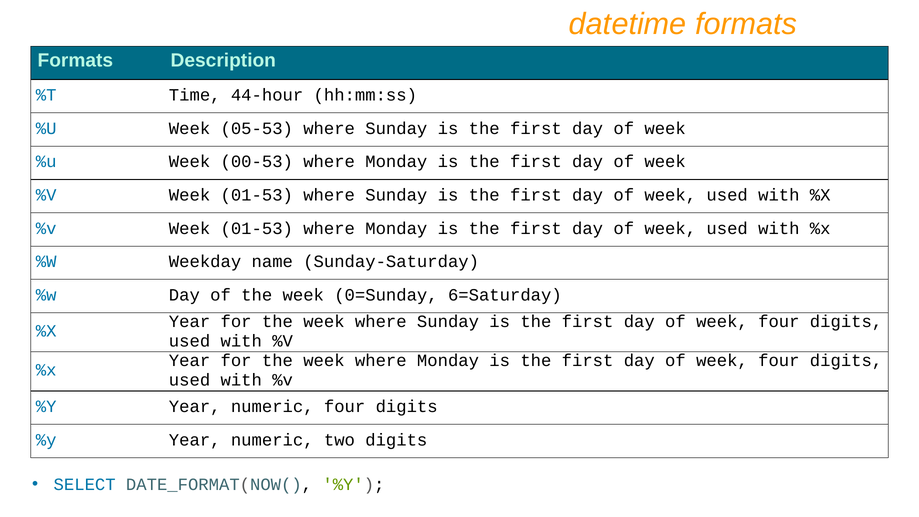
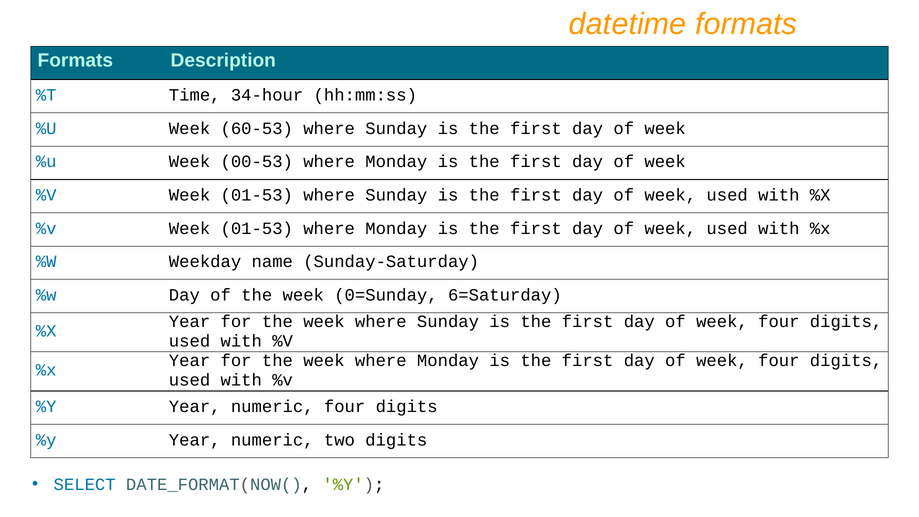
44-hour: 44-hour -> 34-hour
05-53: 05-53 -> 60-53
